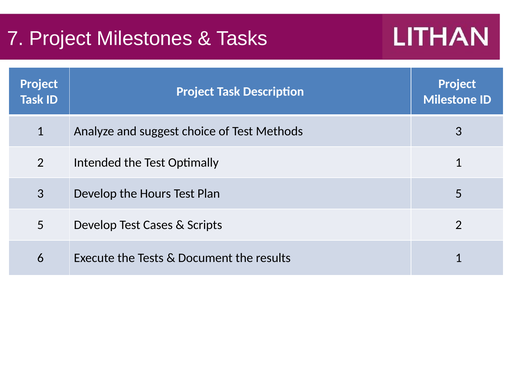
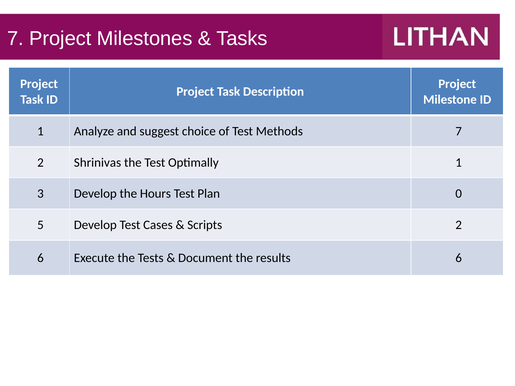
Methods 3: 3 -> 7
Intended: Intended -> Shrinivas
Plan 5: 5 -> 0
results 1: 1 -> 6
